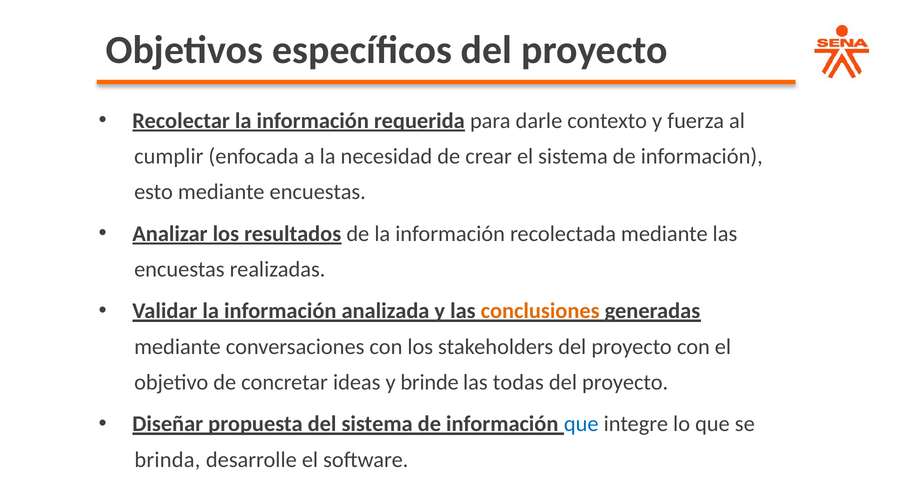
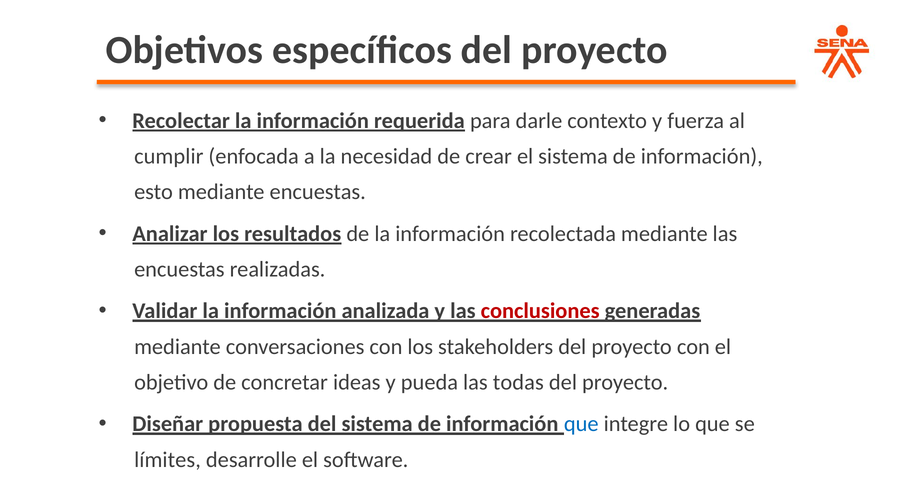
conclusiones colour: orange -> red
brinde: brinde -> pueda
brinda: brinda -> límites
